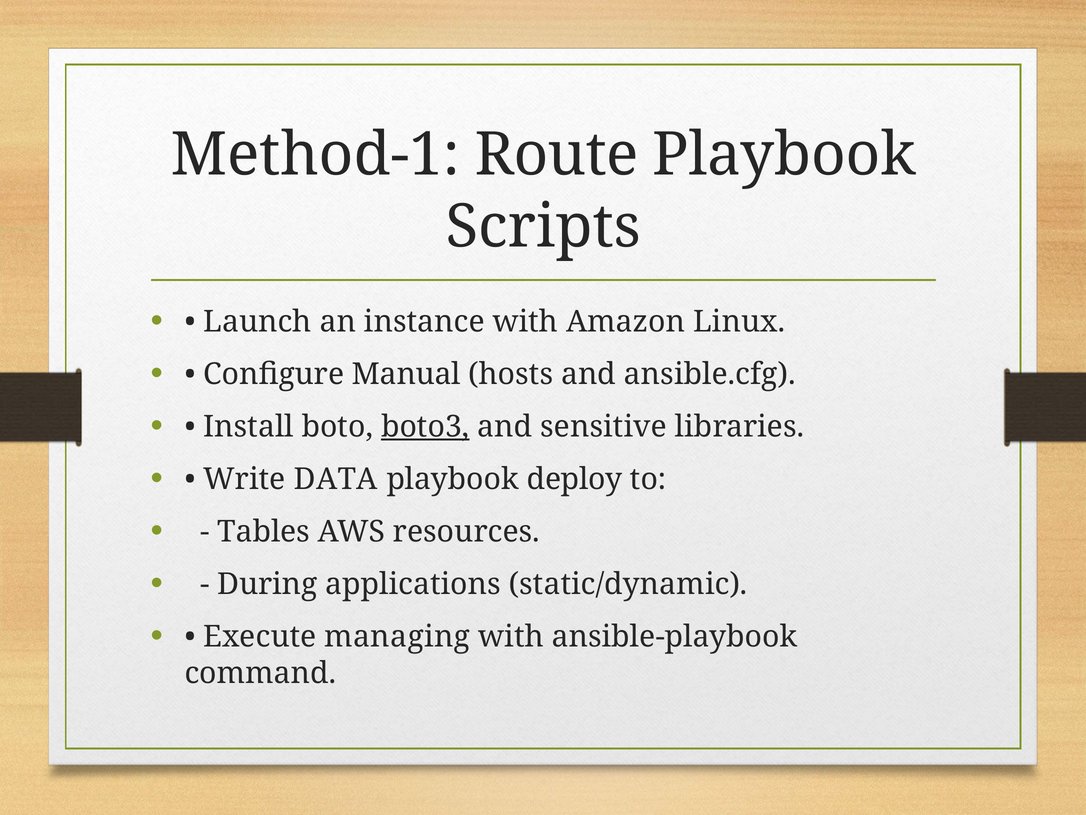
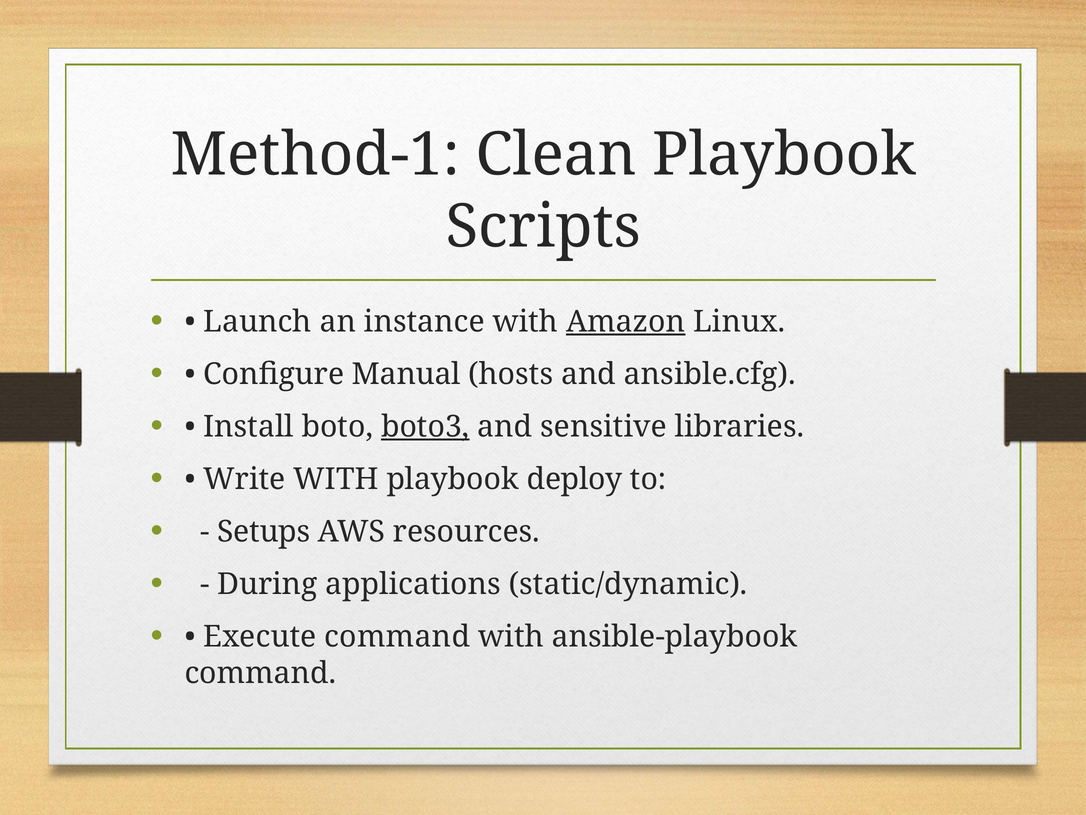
Route: Route -> Clean
Amazon underline: none -> present
Write DATA: DATA -> WITH
Tables: Tables -> Setups
Execute managing: managing -> command
